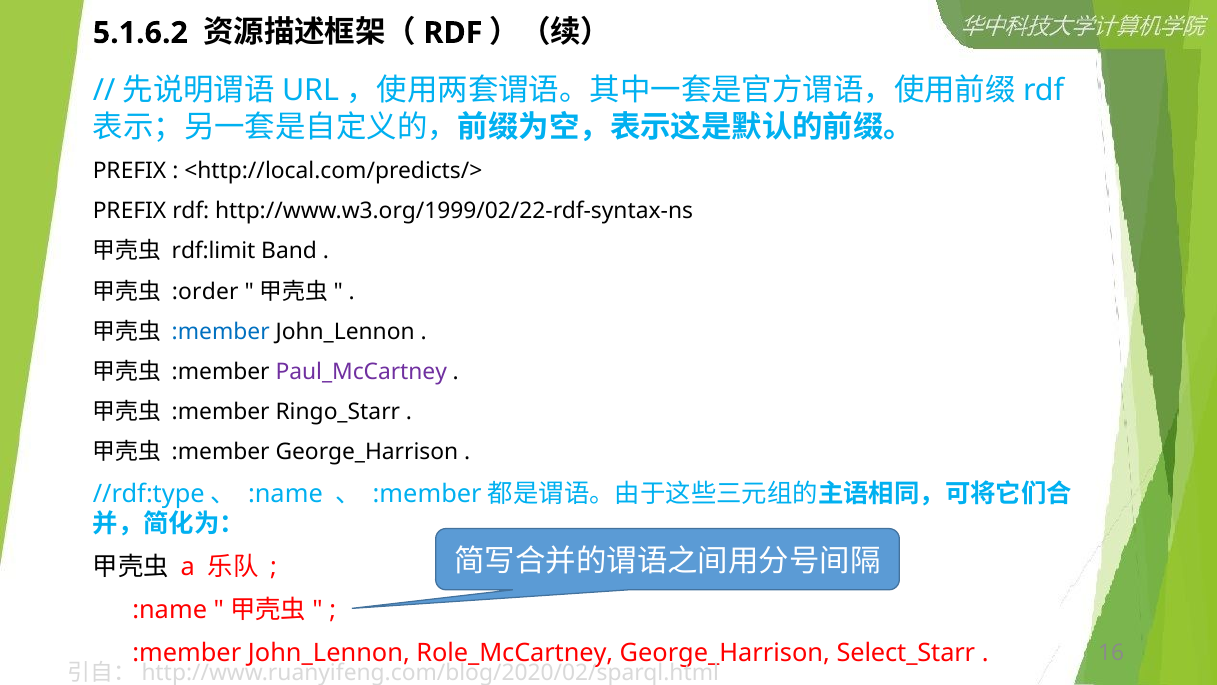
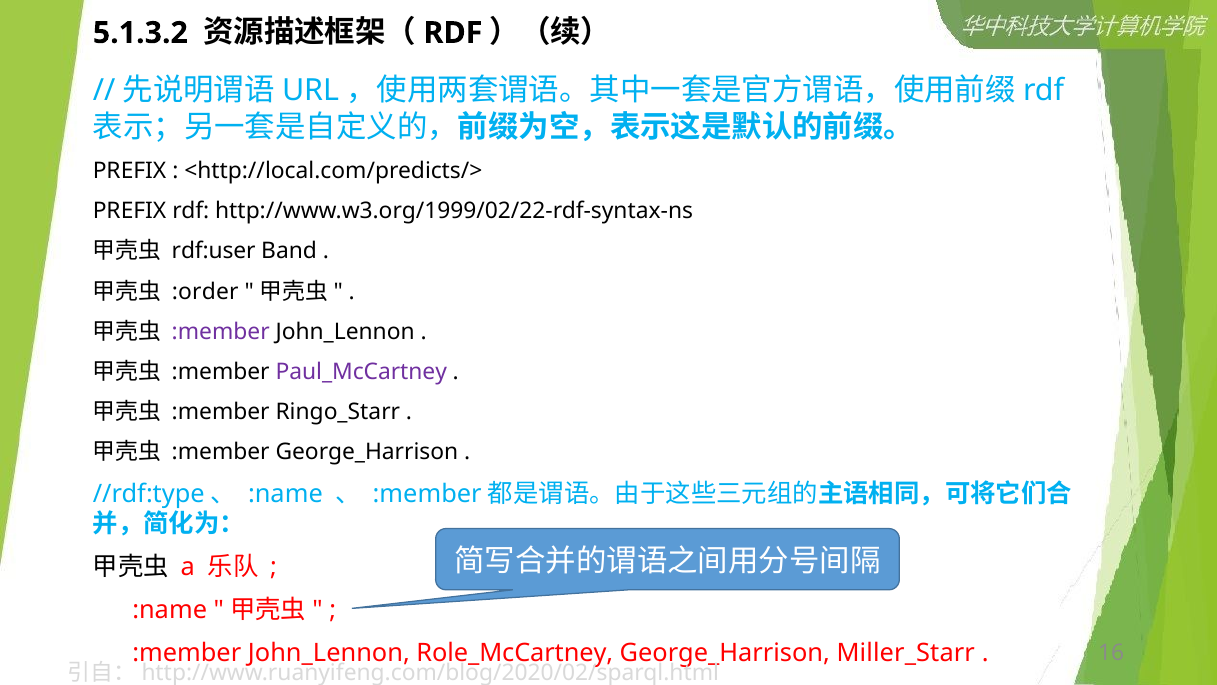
5.1.6.2: 5.1.6.2 -> 5.1.3.2
rdf:limit: rdf:limit -> rdf:user
:member at (221, 331) colour: blue -> purple
Select_Starr: Select_Starr -> Miller_Starr
